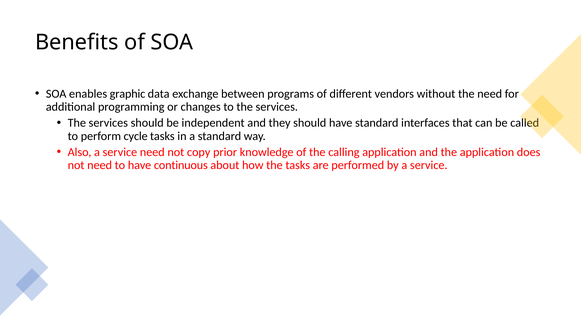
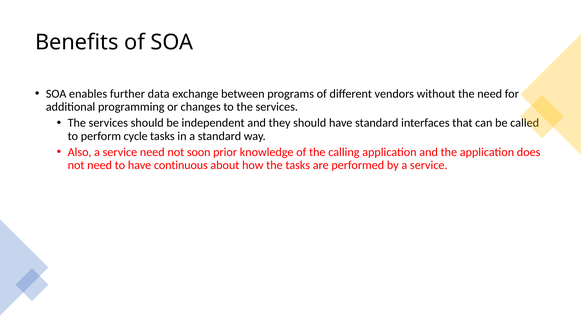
graphic: graphic -> further
copy: copy -> soon
